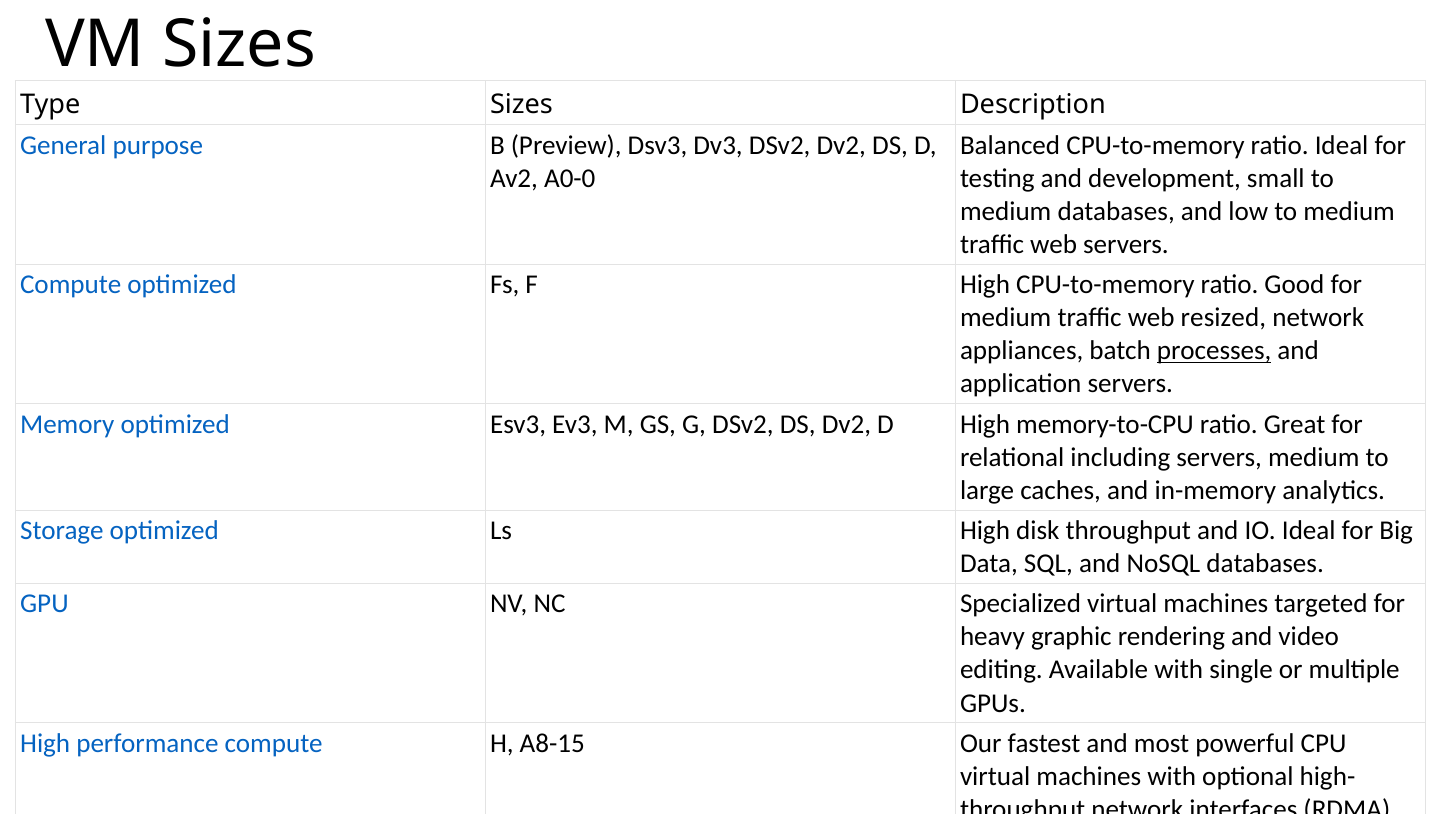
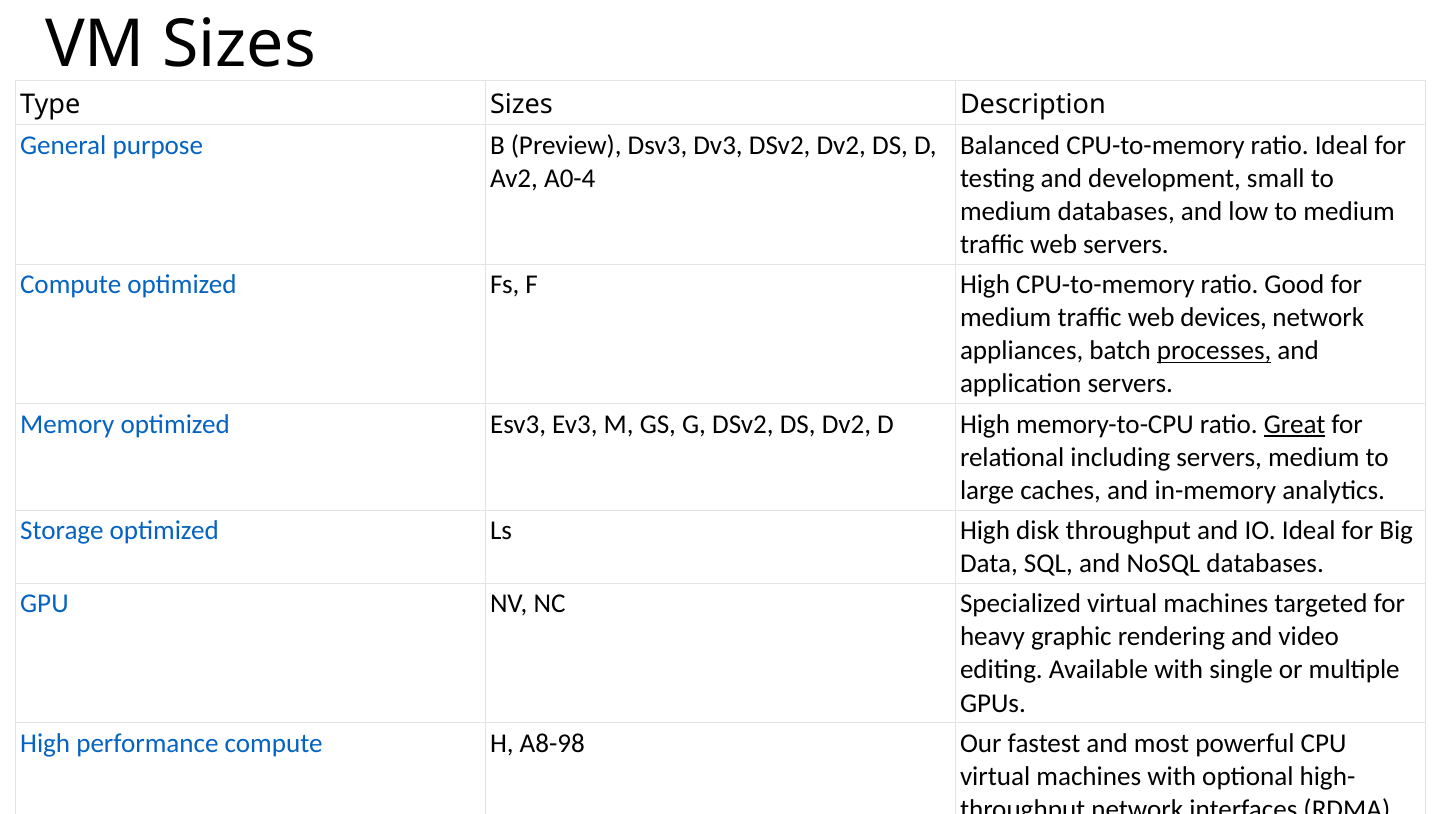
A0-0: A0-0 -> A0-4
resized: resized -> devices
Great underline: none -> present
A8-15: A8-15 -> A8-98
